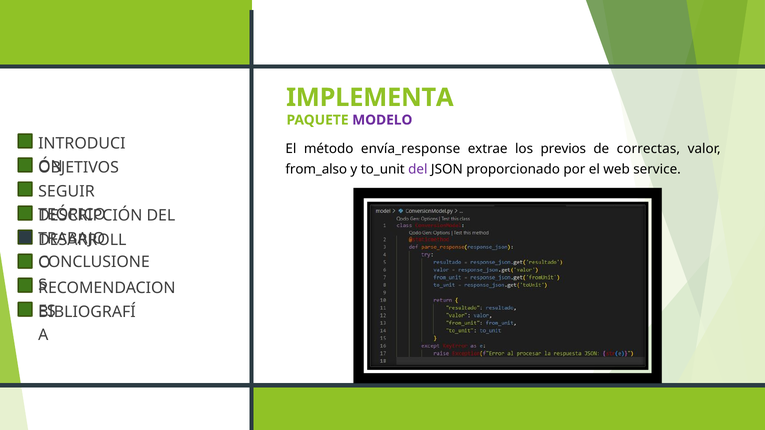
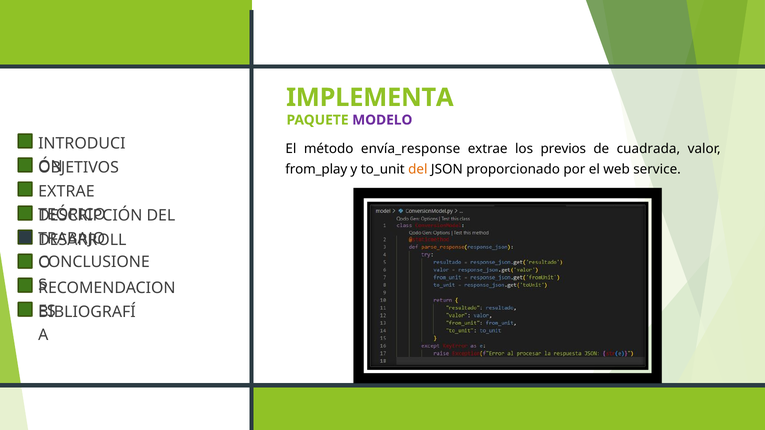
correctas: correctas -> cuadrada
from_also: from_also -> from_play
del at (418, 169) colour: purple -> orange
SEGUIR at (66, 192): SEGUIR -> EXTRAE
